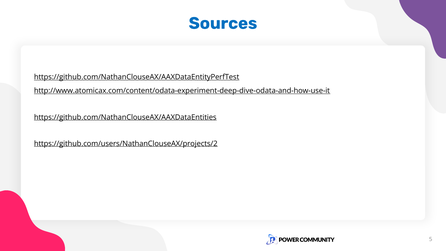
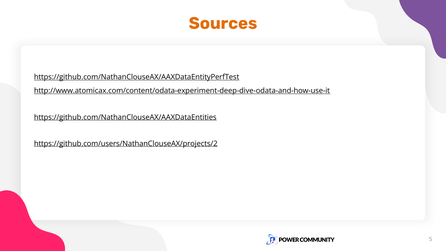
Sources colour: blue -> orange
